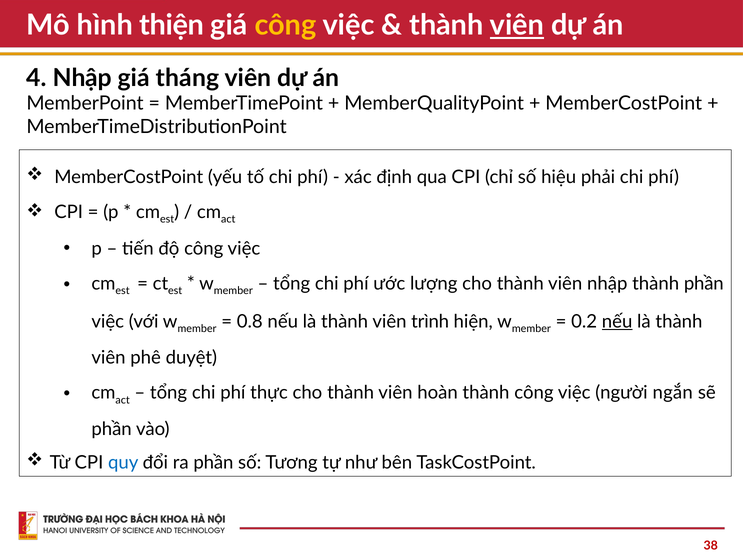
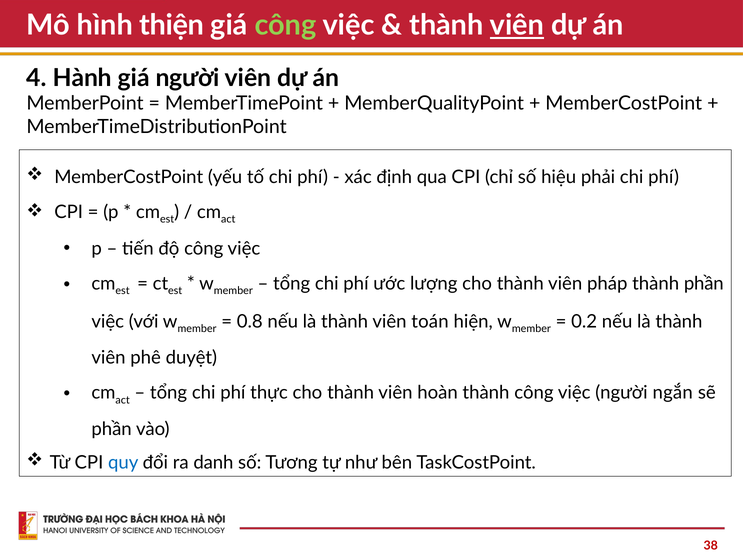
công at (285, 25) colour: yellow -> light green
4 Nhập: Nhập -> Hành
giá tháng: tháng -> người
nhập at (607, 284): nhập -> pháp
trình at (430, 322): trình -> toán
nếu at (617, 322) underline: present -> none
ra phần: phần -> danh
